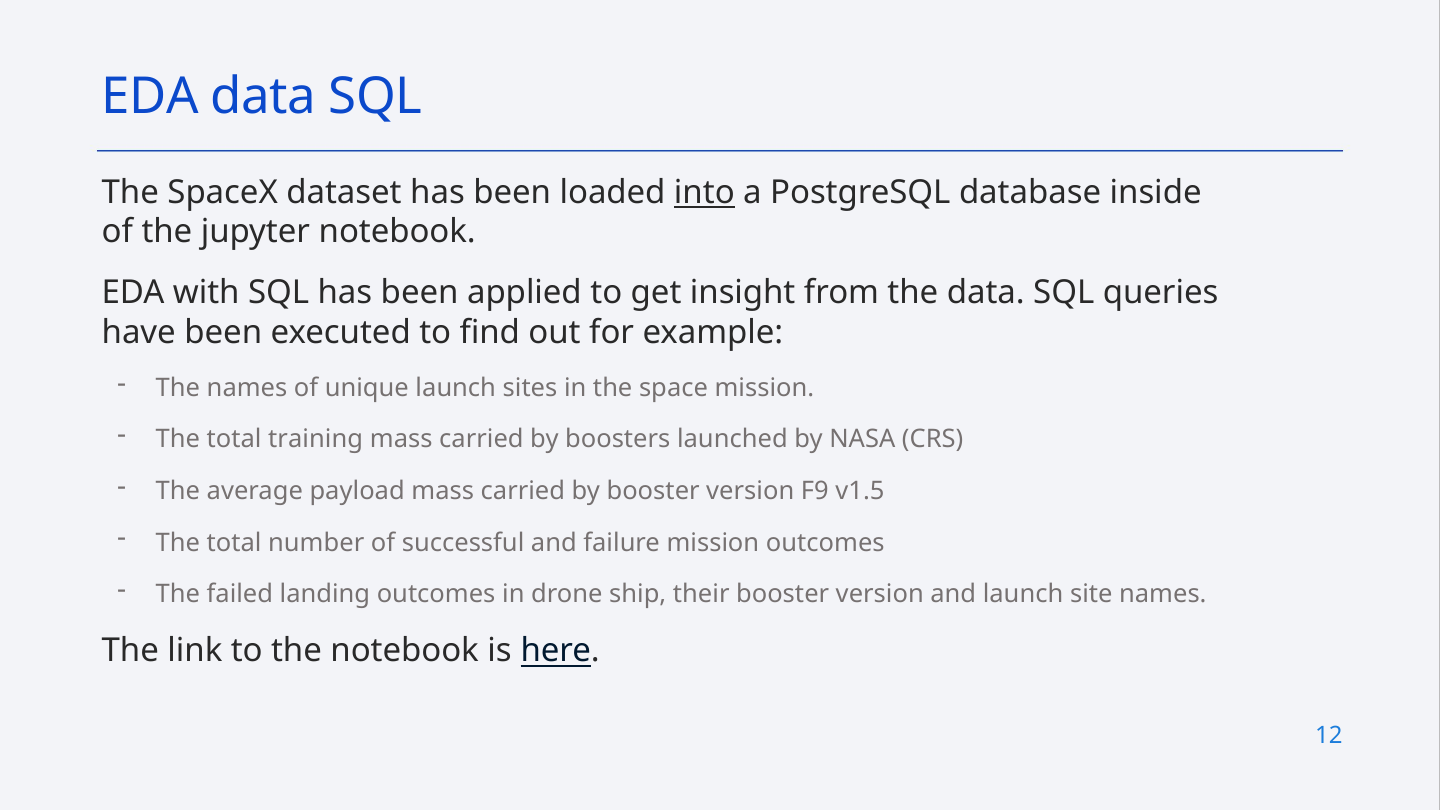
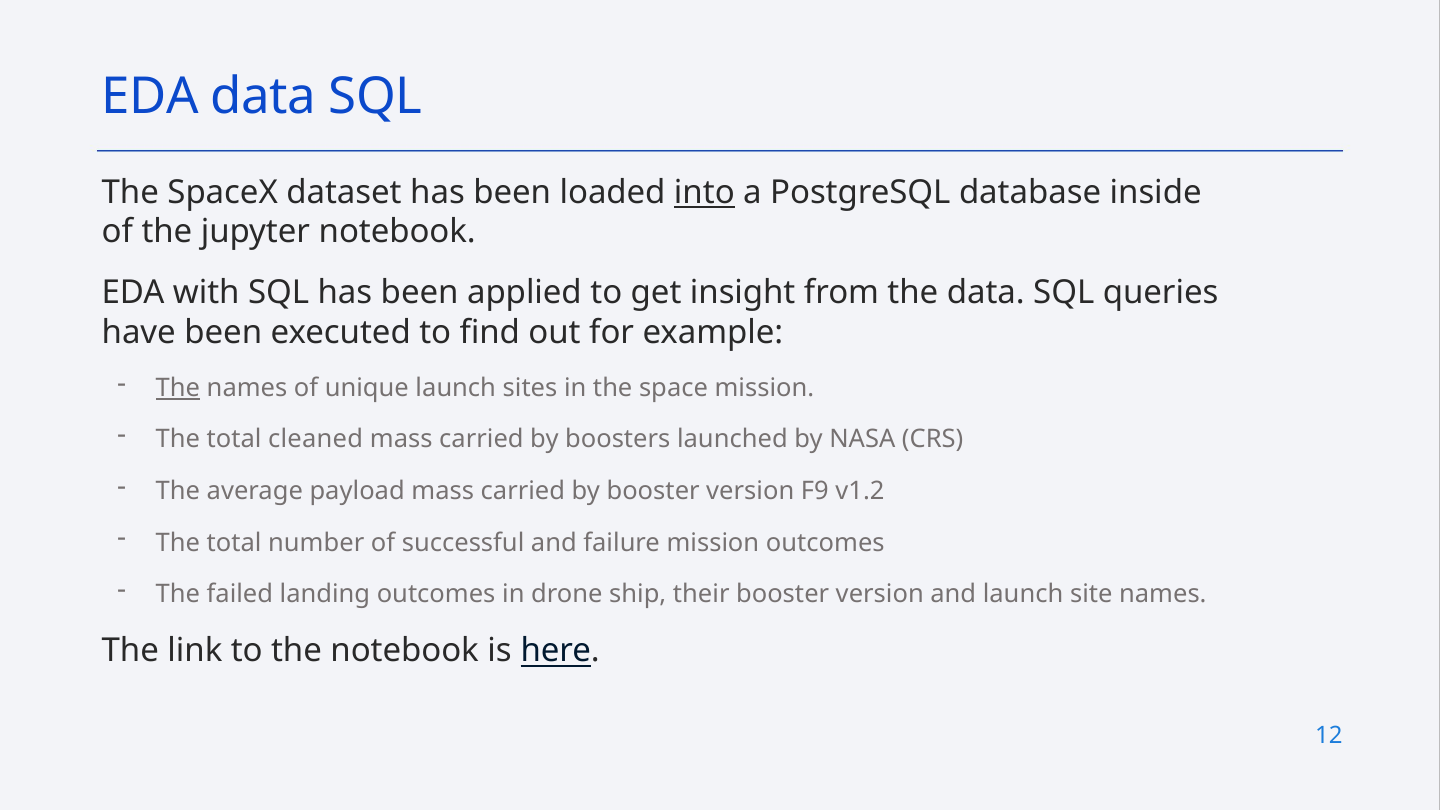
The at (178, 388) underline: none -> present
training: training -> cleaned
v1.5: v1.5 -> v1.2
